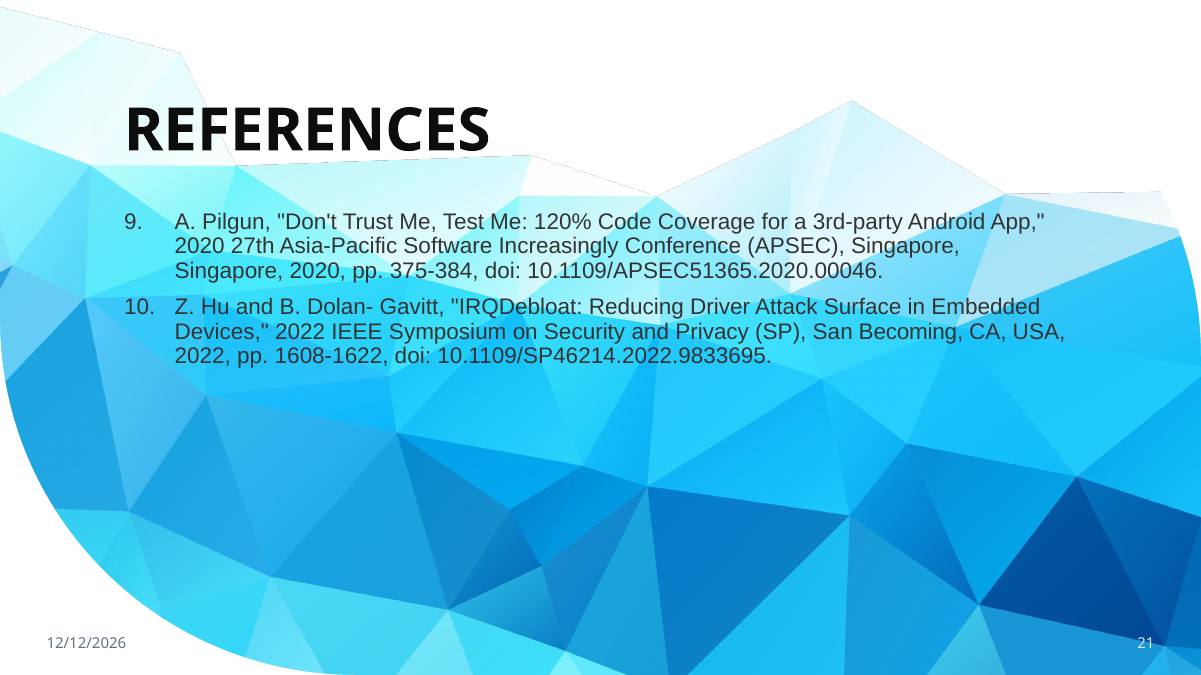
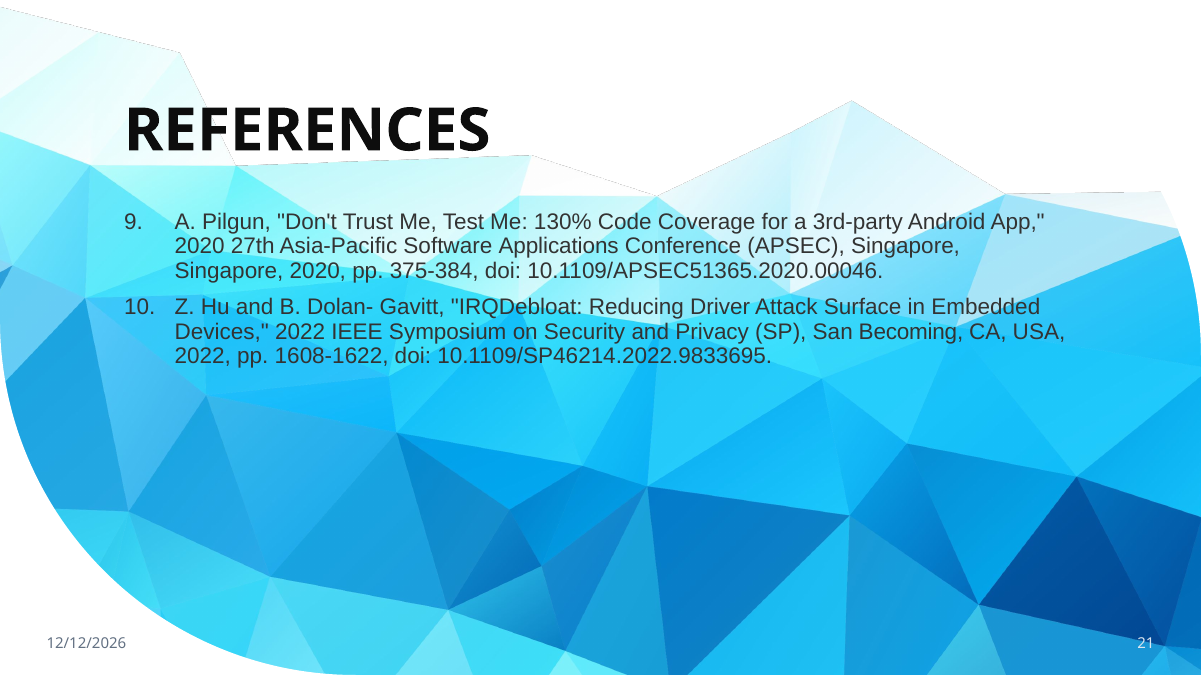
120%: 120% -> 130%
Increasingly: Increasingly -> Applications
